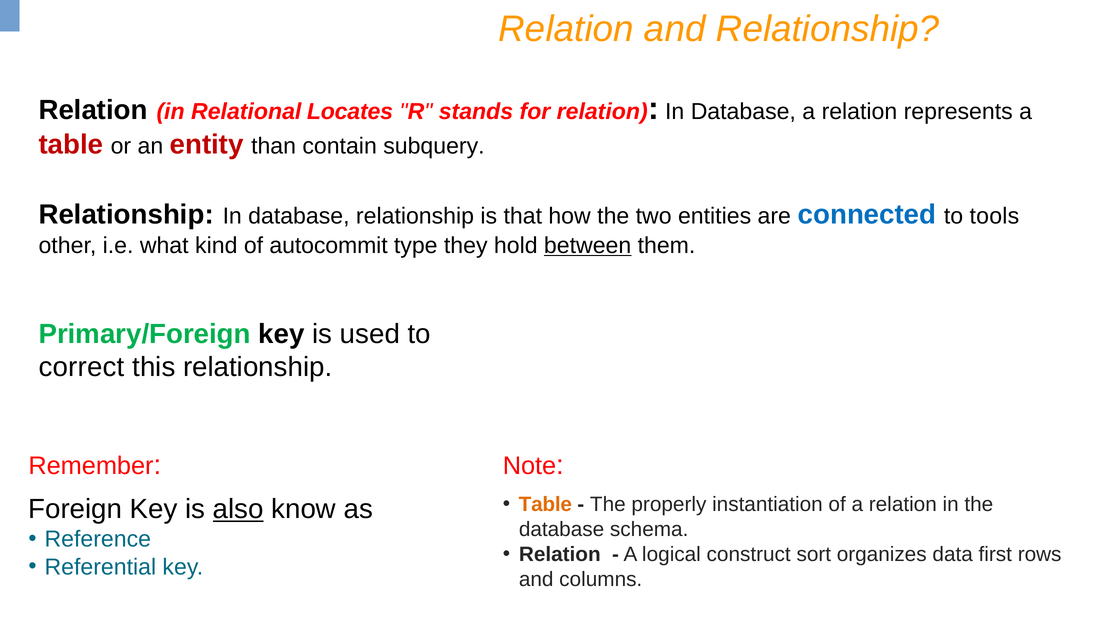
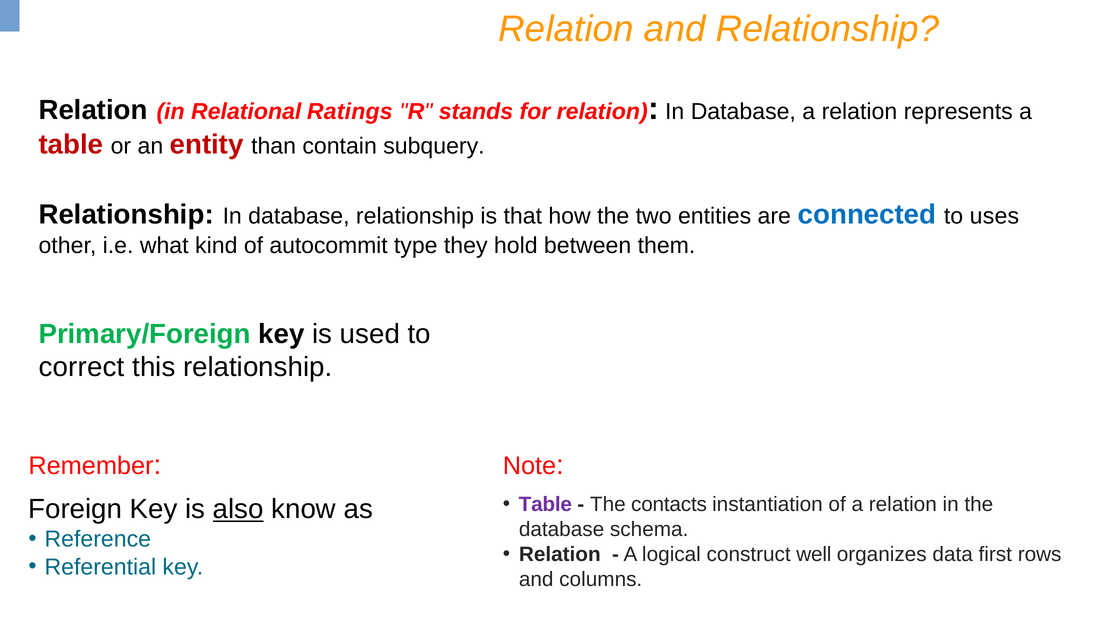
Locates: Locates -> Ratings
tools: tools -> uses
between underline: present -> none
Table at (545, 504) colour: orange -> purple
properly: properly -> contacts
sort: sort -> well
